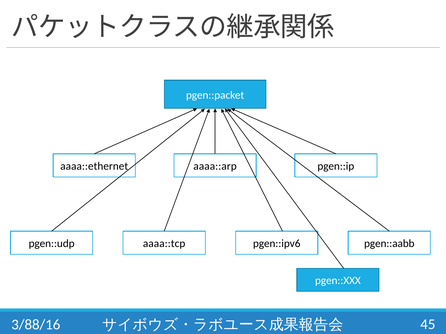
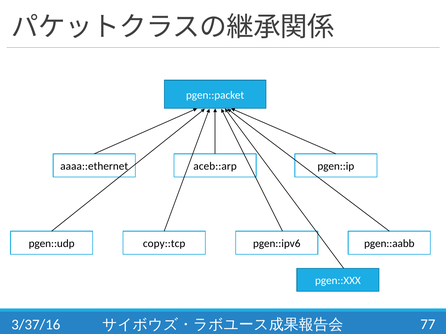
aaaa::arp: aaaa::arp -> aceb::arp
aaaa::tcp: aaaa::tcp -> copy::tcp
3/88/16: 3/88/16 -> 3/37/16
45: 45 -> 77
